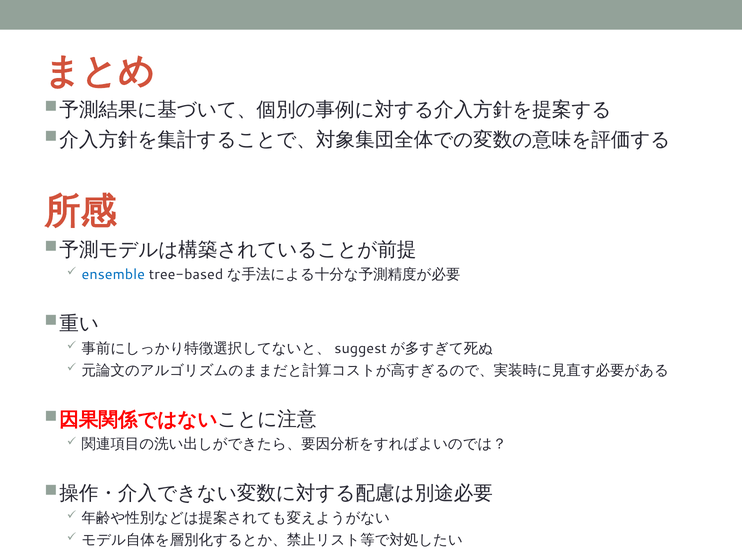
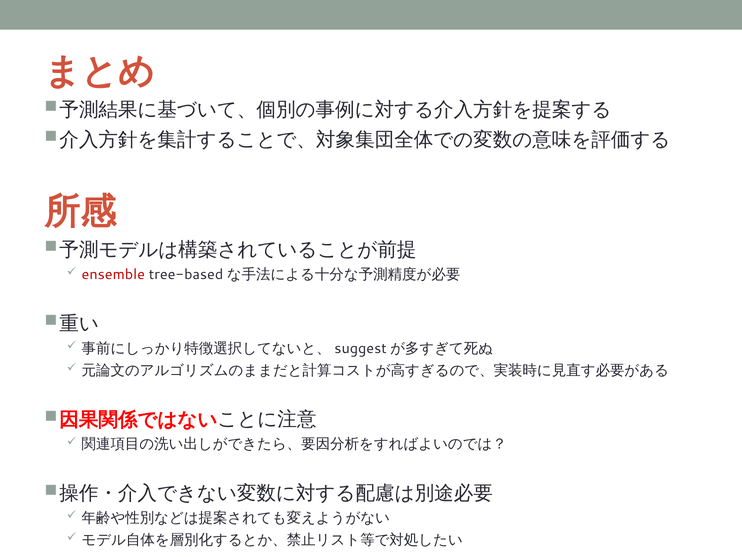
ensemble colour: blue -> red
